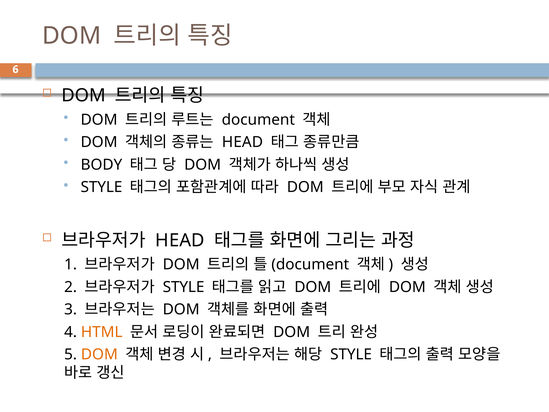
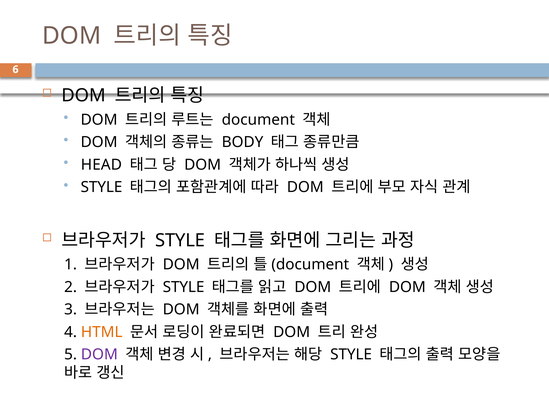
HEAD at (242, 142): HEAD -> BODY
BODY: BODY -> HEAD
HEAD at (180, 240): HEAD -> STYLE
DOM at (99, 354) colour: orange -> purple
